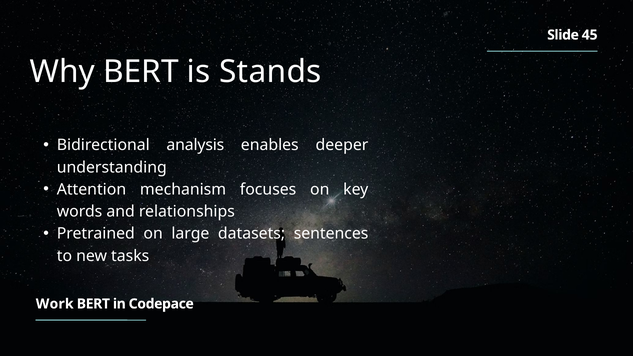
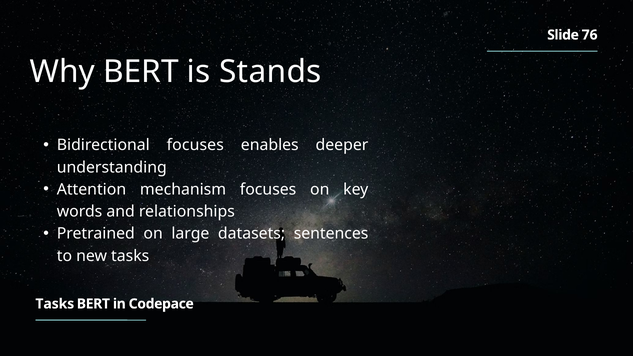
45: 45 -> 76
Bidirectional analysis: analysis -> focuses
Work at (55, 304): Work -> Tasks
